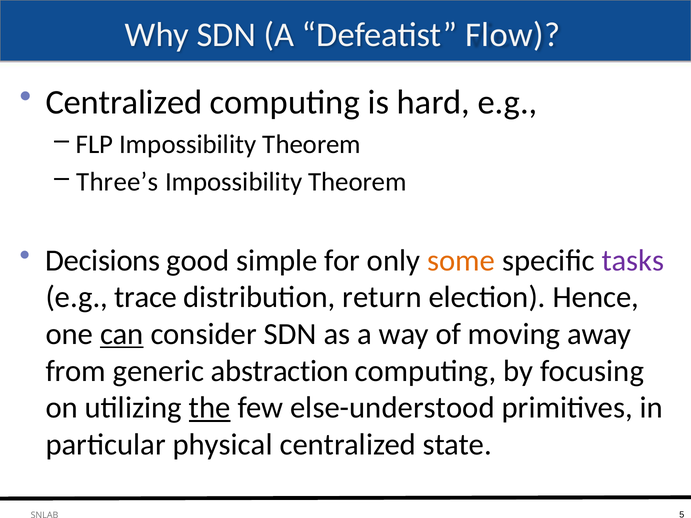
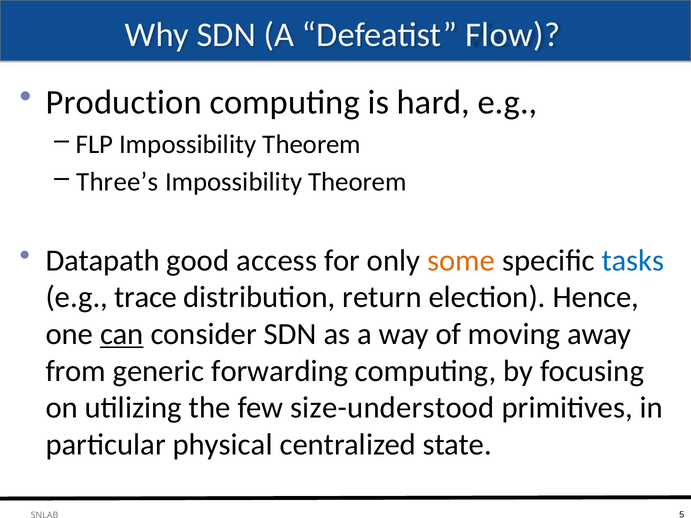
Centralized at (124, 103): Centralized -> Production
Decisions: Decisions -> Datapath
simple: simple -> access
tasks colour: purple -> blue
abstraction: abstraction -> forwarding
the underline: present -> none
else-understood: else-understood -> size-understood
